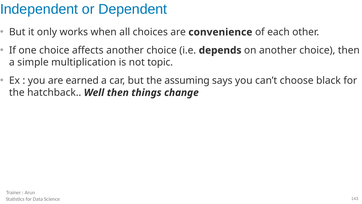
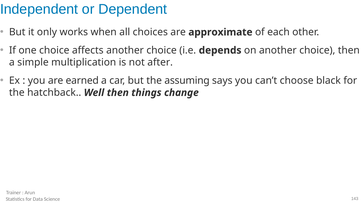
convenience: convenience -> approximate
topic: topic -> after
